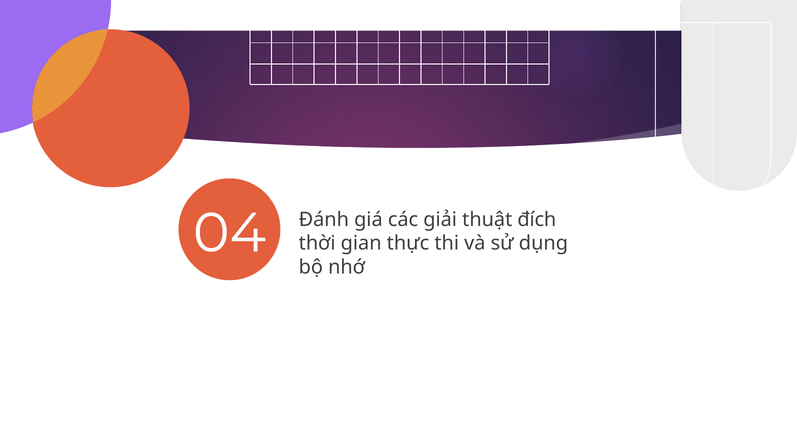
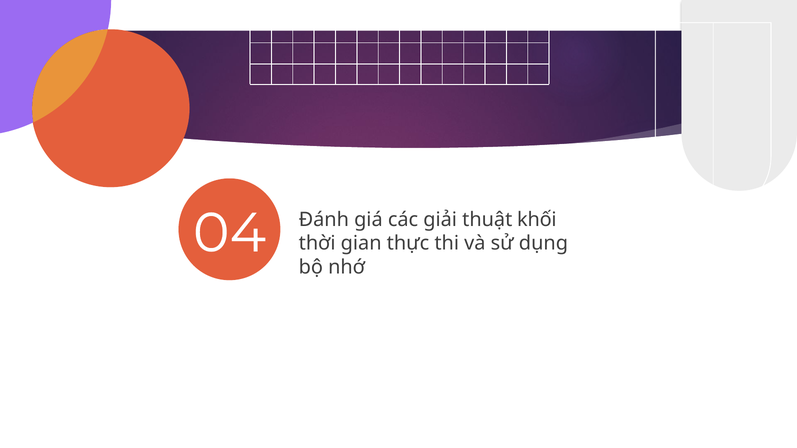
đích: đích -> khối
